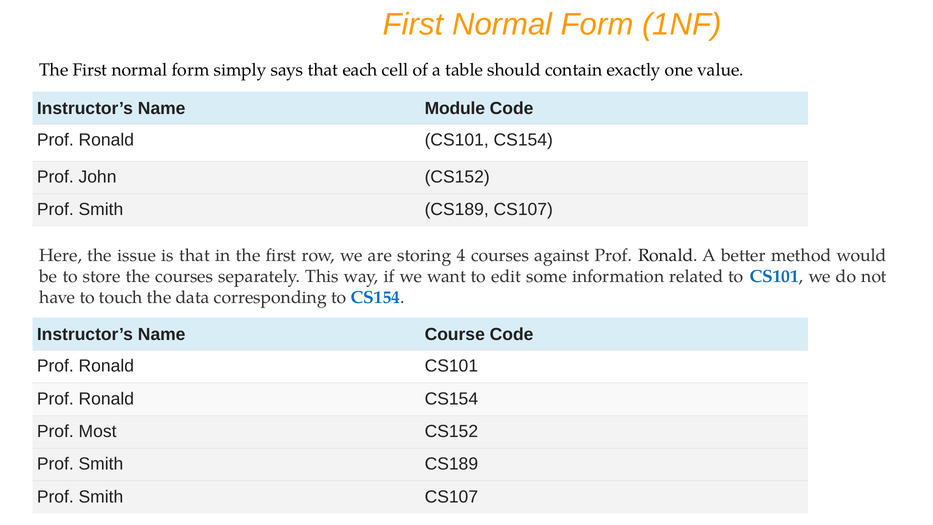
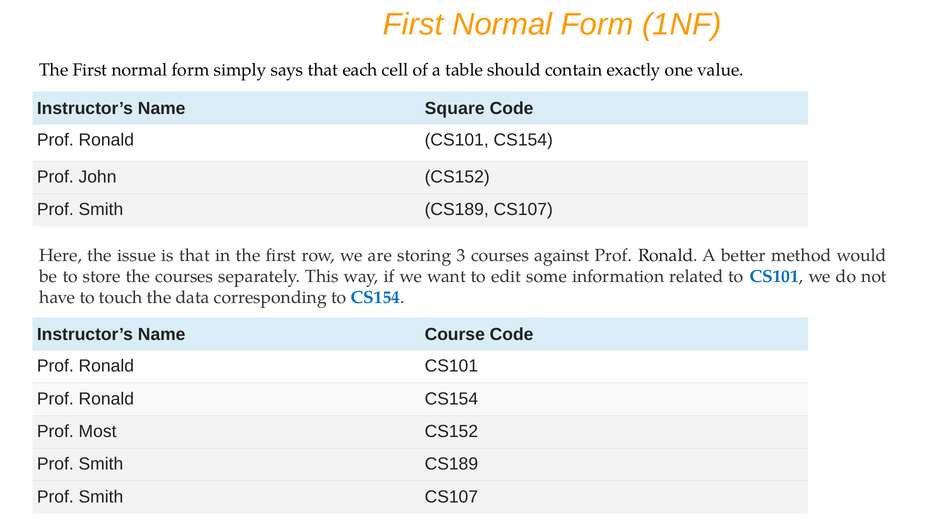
Module: Module -> Square
4: 4 -> 3
